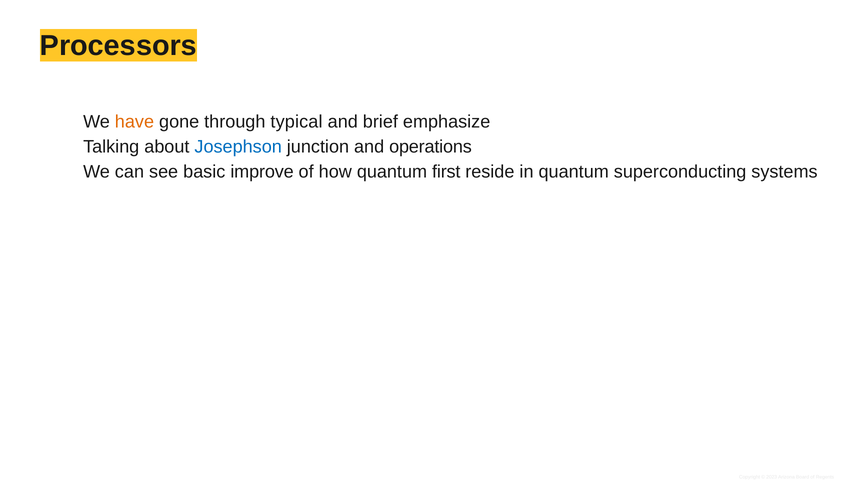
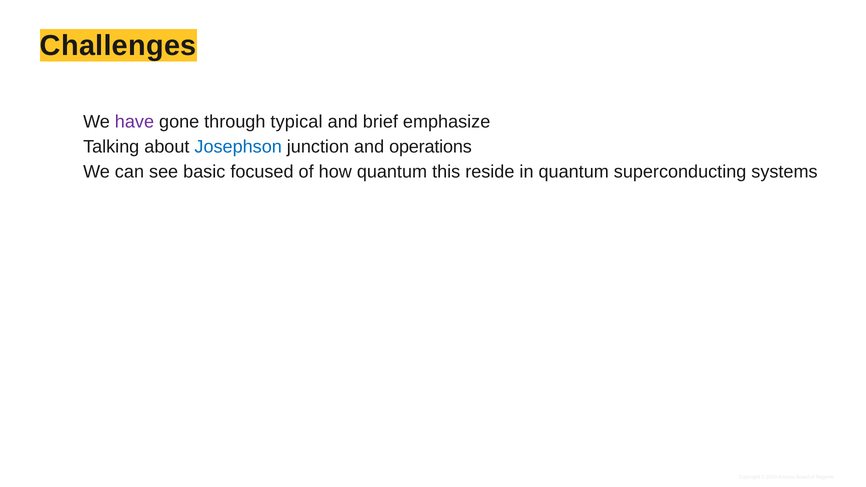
Processors: Processors -> Challenges
have colour: orange -> purple
improve: improve -> focused
first: first -> this
